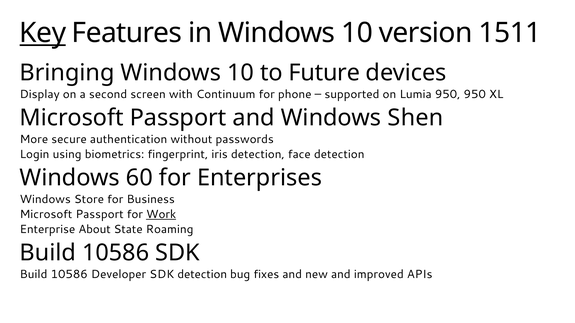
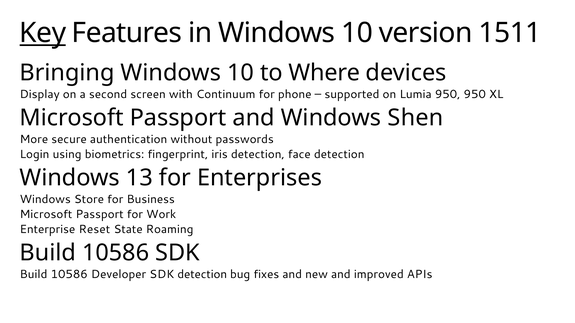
Future: Future -> Where
60: 60 -> 13
Work underline: present -> none
About: About -> Reset
